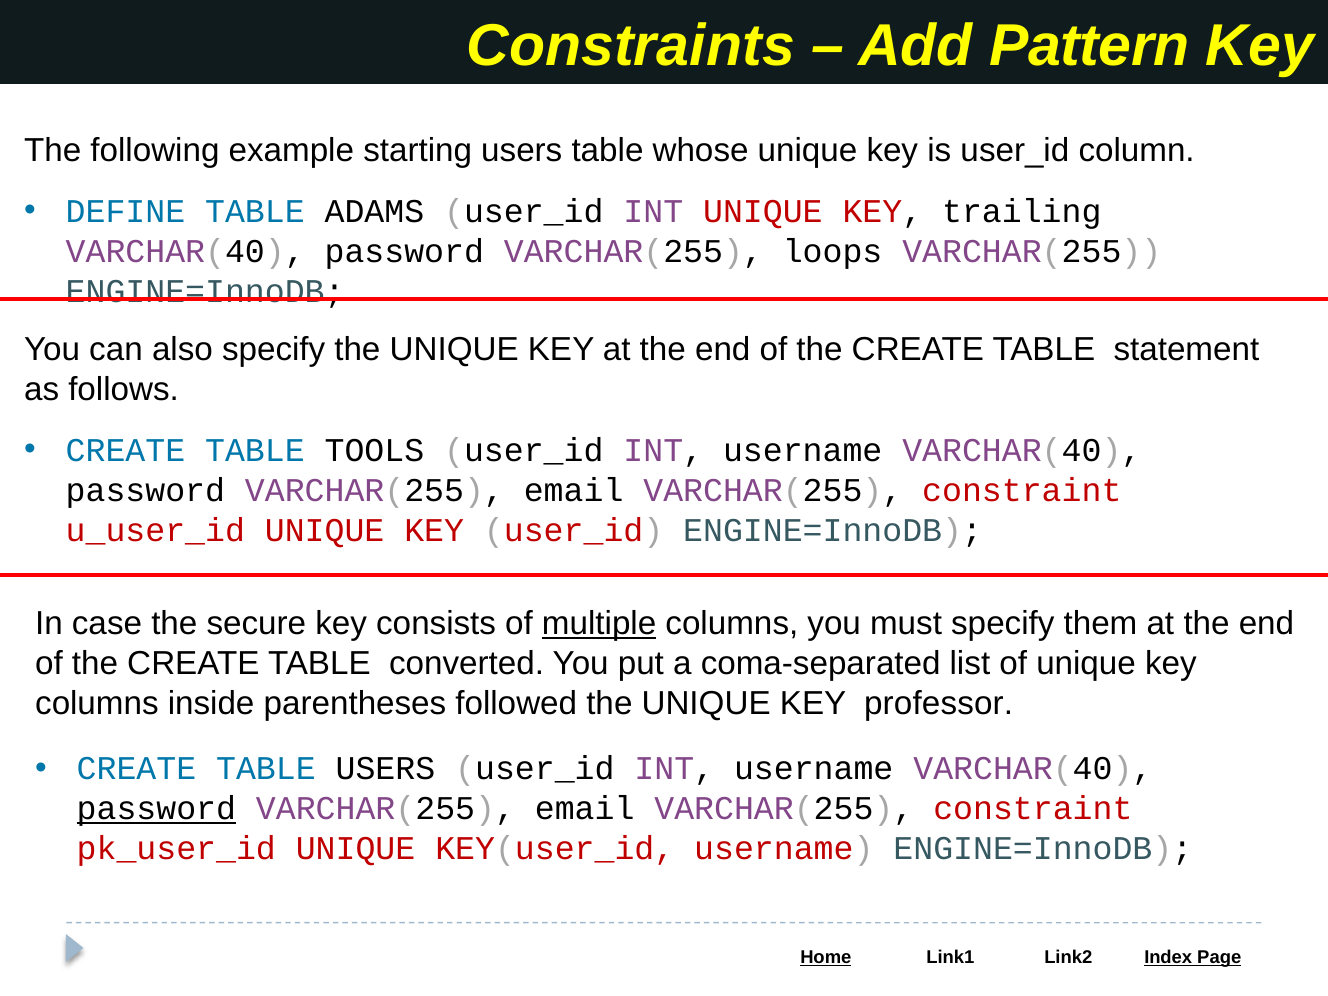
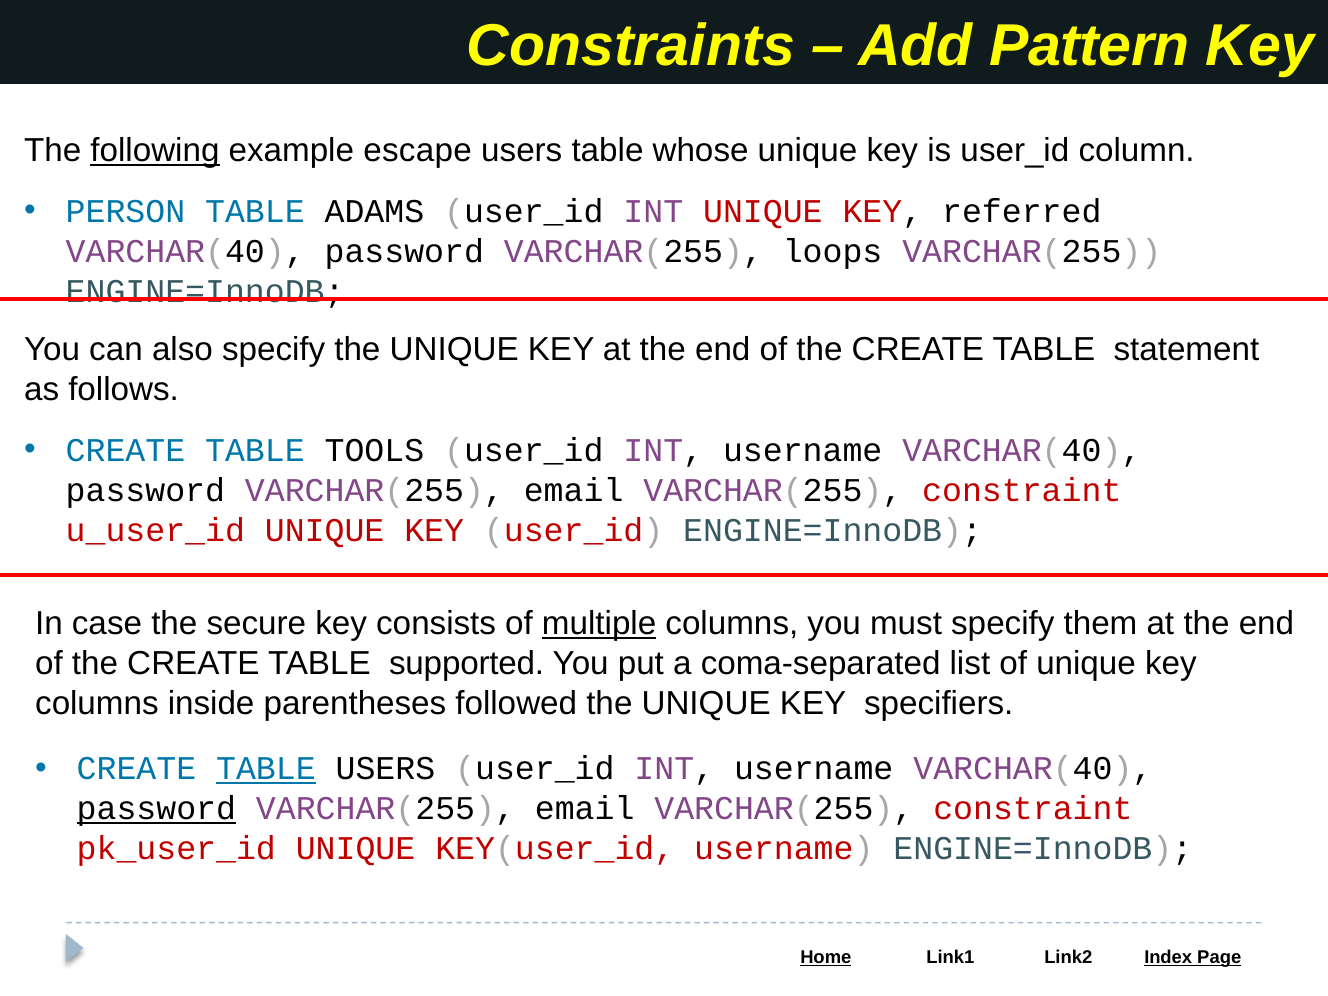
following underline: none -> present
starting: starting -> escape
DEFINE: DEFINE -> PERSON
trailing: trailing -> referred
converted: converted -> supported
professor: professor -> specifiers
TABLE at (266, 769) underline: none -> present
